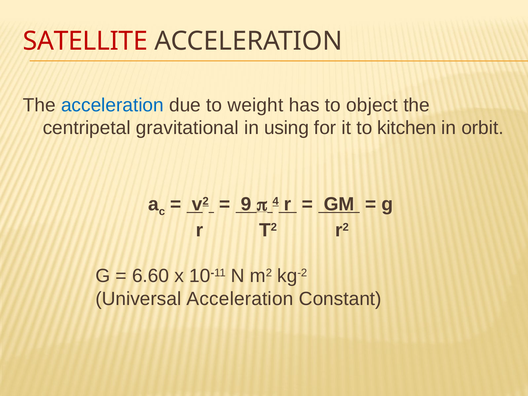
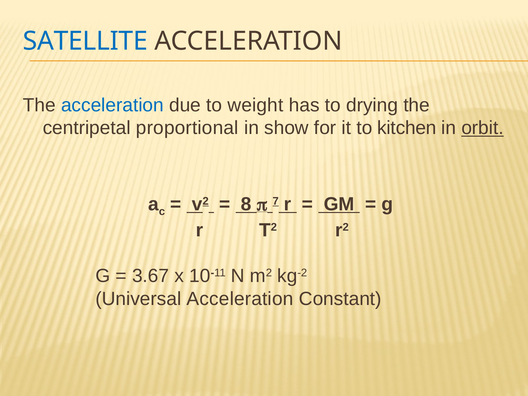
SATELLITE colour: red -> blue
object: object -> drying
gravitational: gravitational -> proportional
using: using -> show
orbit underline: none -> present
9: 9 -> 8
4: 4 -> 7
6.60: 6.60 -> 3.67
